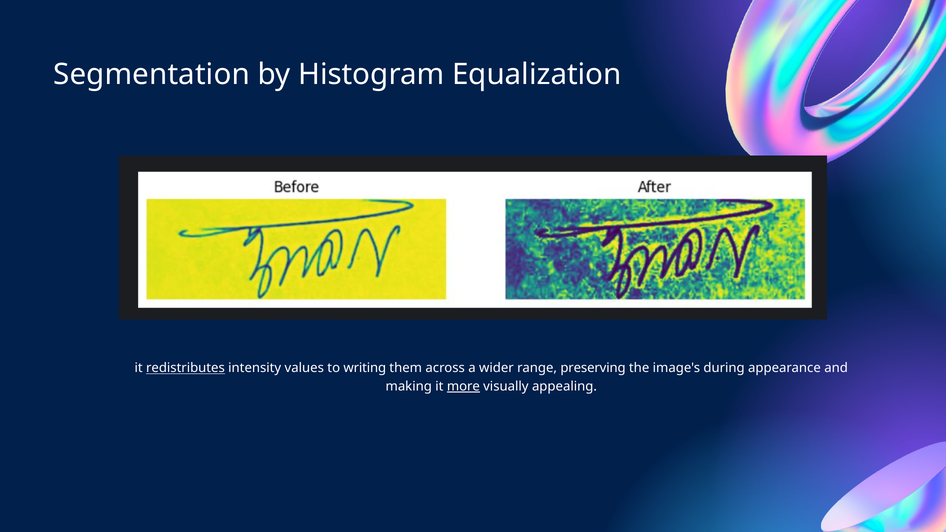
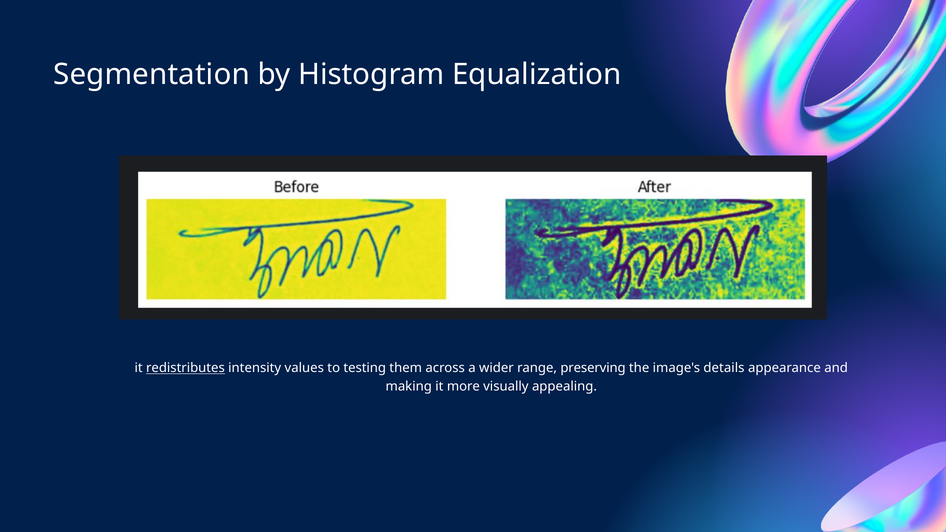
writing: writing -> testing
during: during -> details
more underline: present -> none
